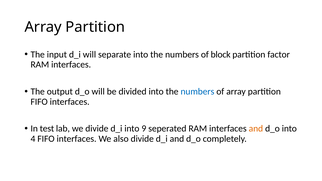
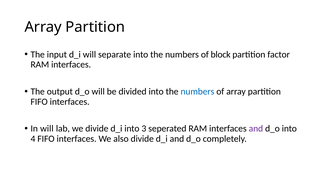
In test: test -> will
9: 9 -> 3
and at (256, 129) colour: orange -> purple
